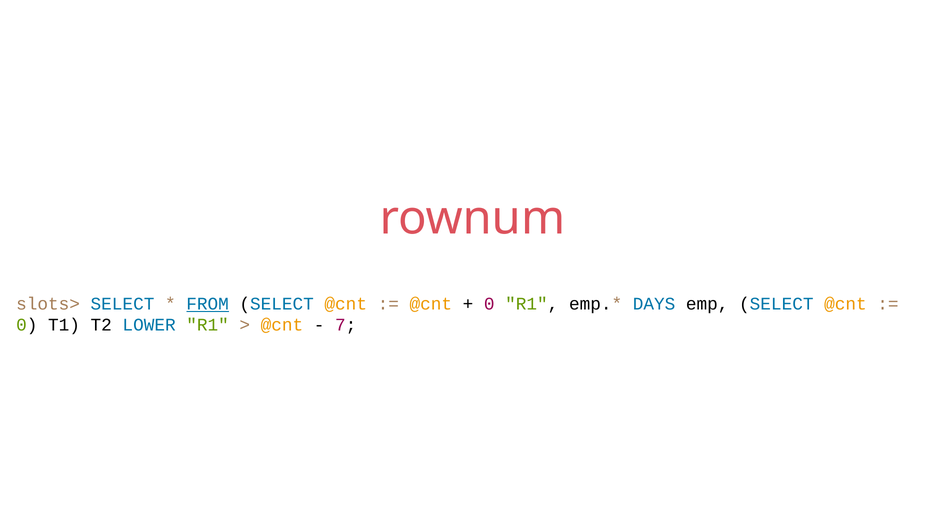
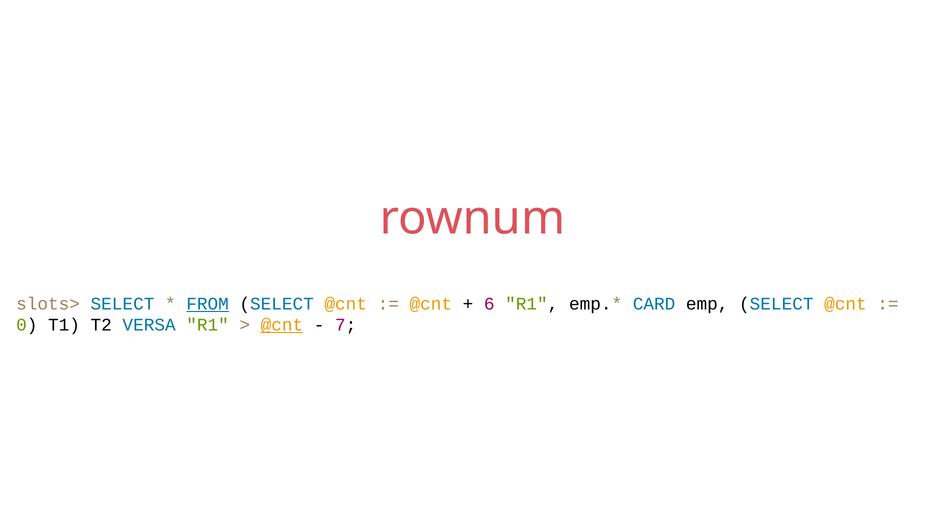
0 at (489, 303): 0 -> 6
DAYS: DAYS -> CARD
LOWER: LOWER -> VERSA
@cnt at (282, 325) underline: none -> present
